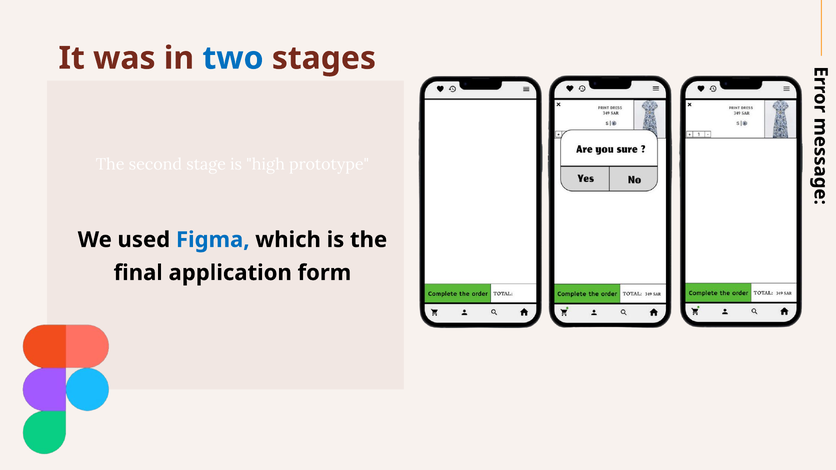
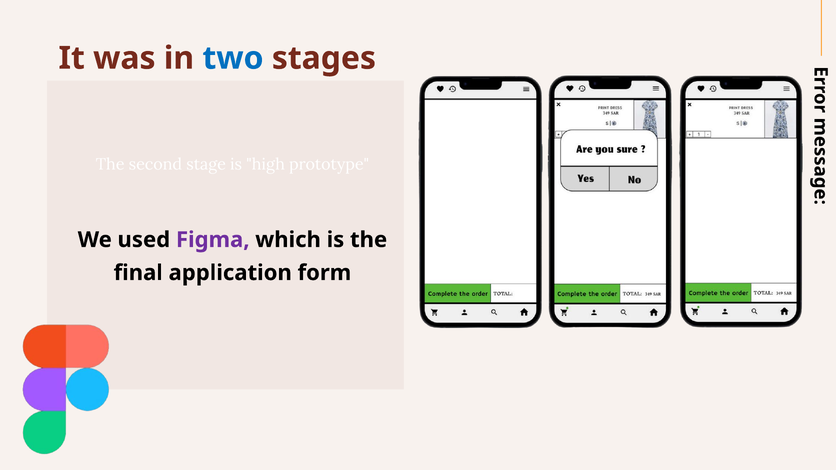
Figma colour: blue -> purple
